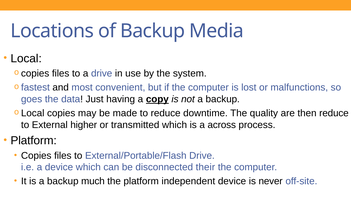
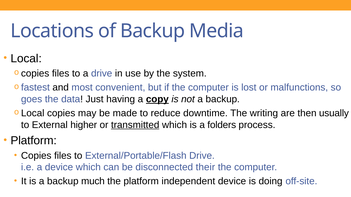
quality: quality -> writing
then reduce: reduce -> usually
transmitted underline: none -> present
across: across -> folders
never: never -> doing
